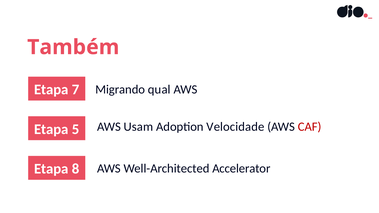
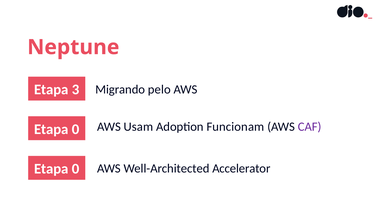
Também: Também -> Neptune
7: 7 -> 3
qual: qual -> pelo
Velocidade: Velocidade -> Funcionam
CAF colour: red -> purple
5 at (76, 129): 5 -> 0
8 at (76, 169): 8 -> 0
